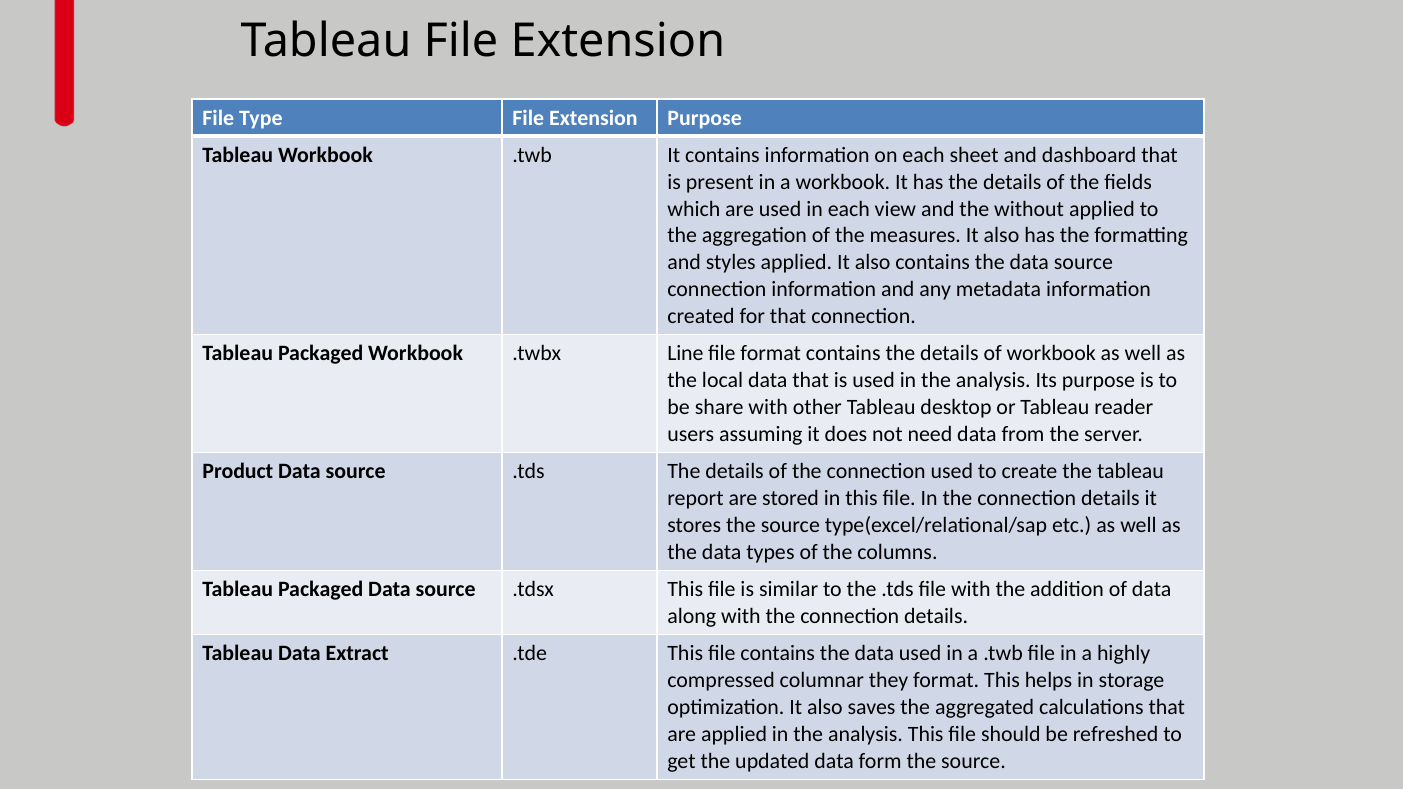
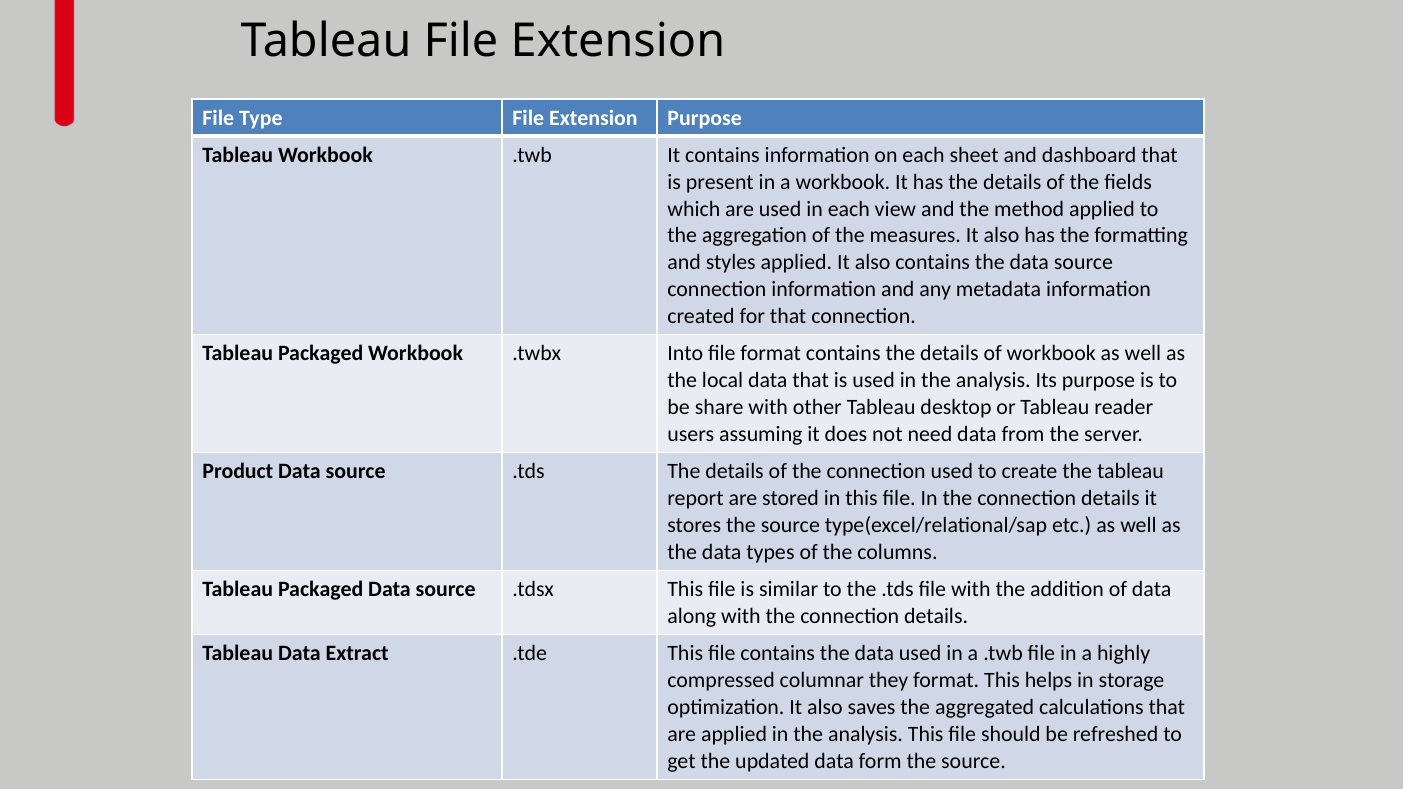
without: without -> method
Line: Line -> Into
